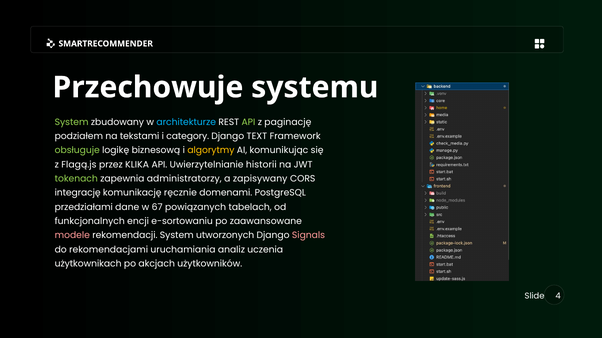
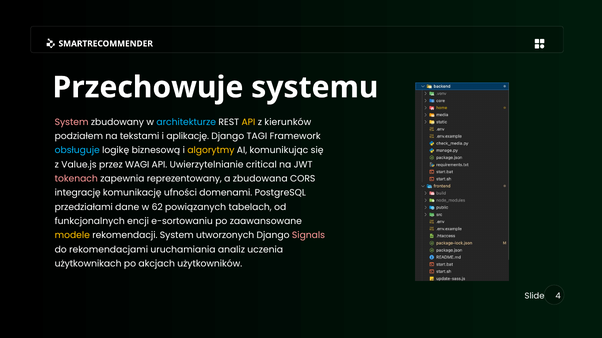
System at (72, 122) colour: light green -> pink
API at (248, 122) colour: light green -> yellow
paginację: paginację -> kierunków
category: category -> aplikację
TEXT: TEXT -> TAGI
obsługuje colour: light green -> light blue
Flagą.js: Flagą.js -> Value.js
KLIKA: KLIKA -> WAGI
historii: historii -> critical
tokenach colour: light green -> pink
administratorzy: administratorzy -> reprezentowany
zapisywany: zapisywany -> zbudowana
ręcznie: ręcznie -> ufności
67: 67 -> 62
modele colour: pink -> yellow
